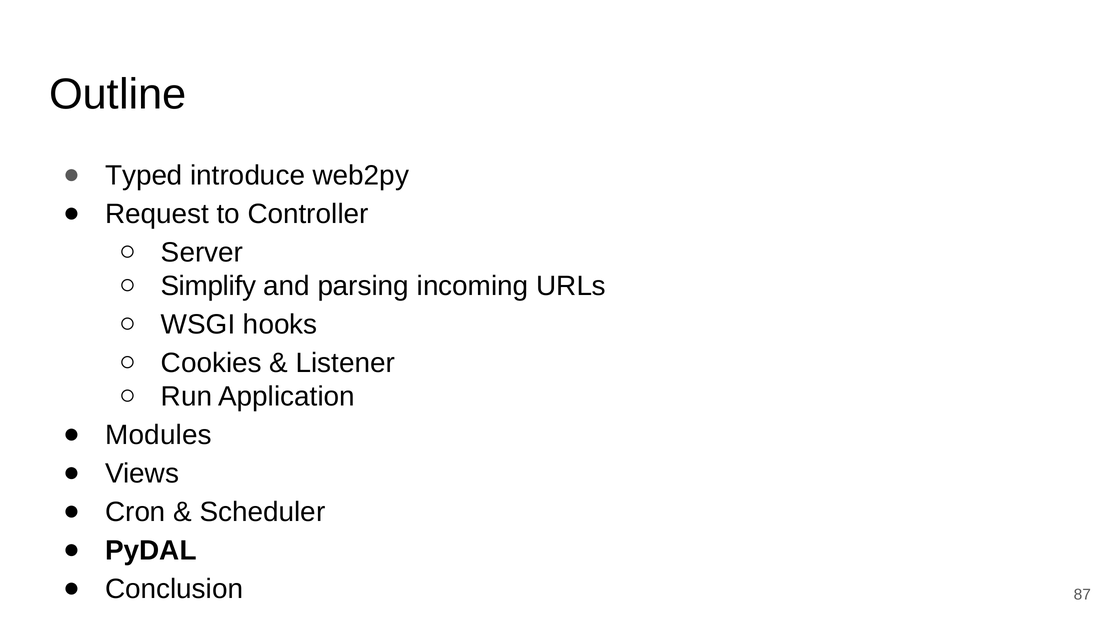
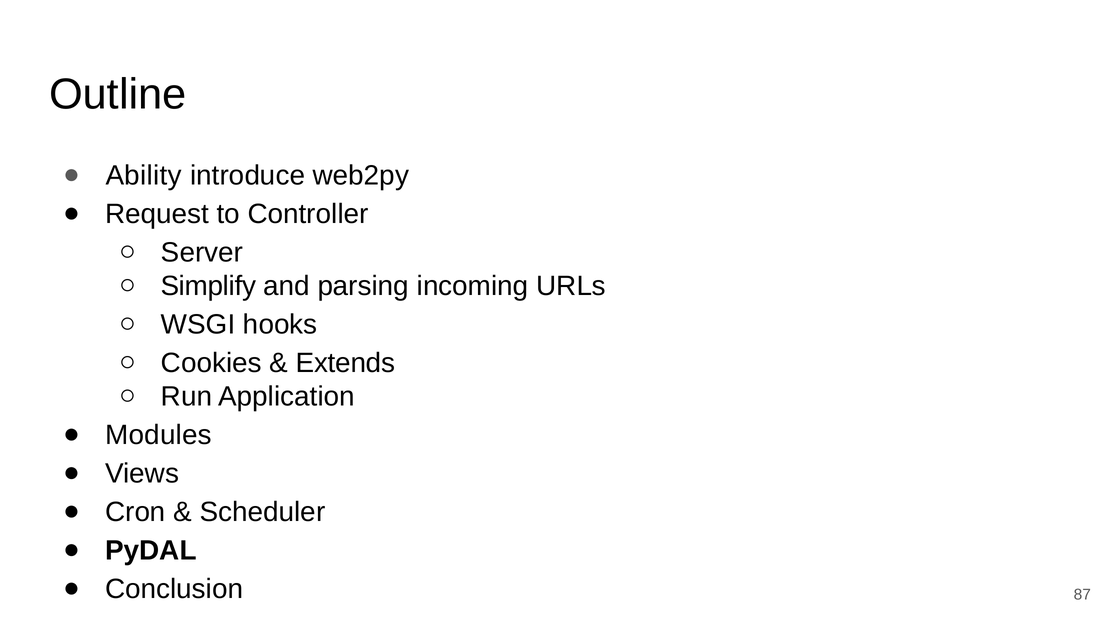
Typed: Typed -> Ability
Listener: Listener -> Extends
